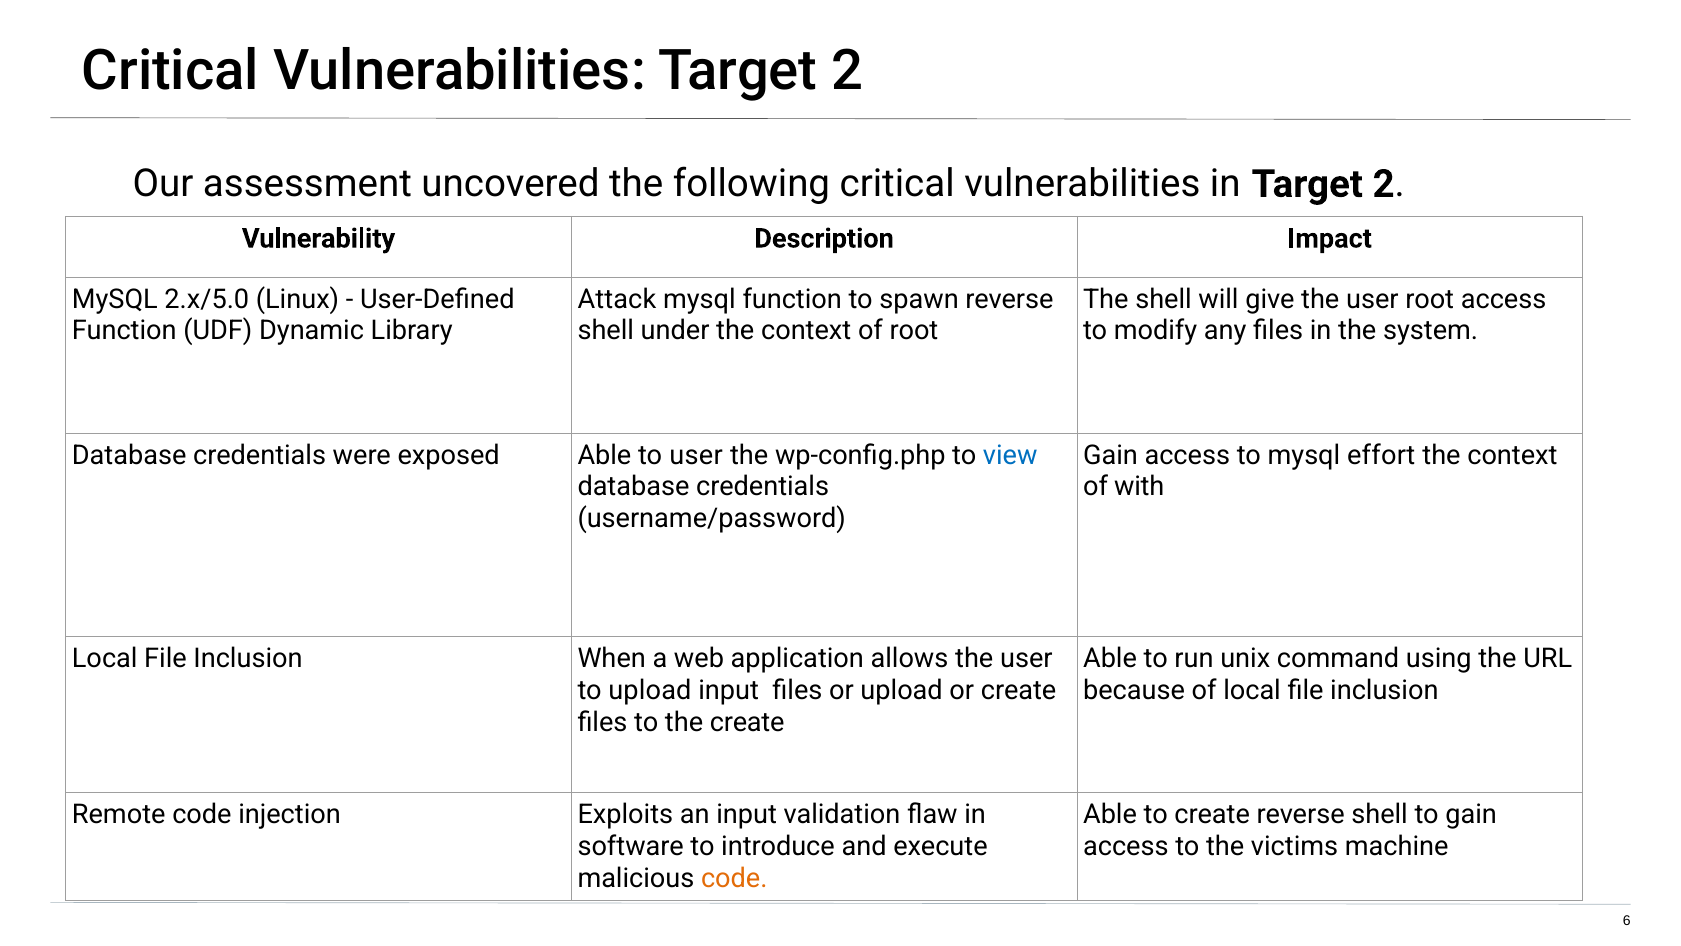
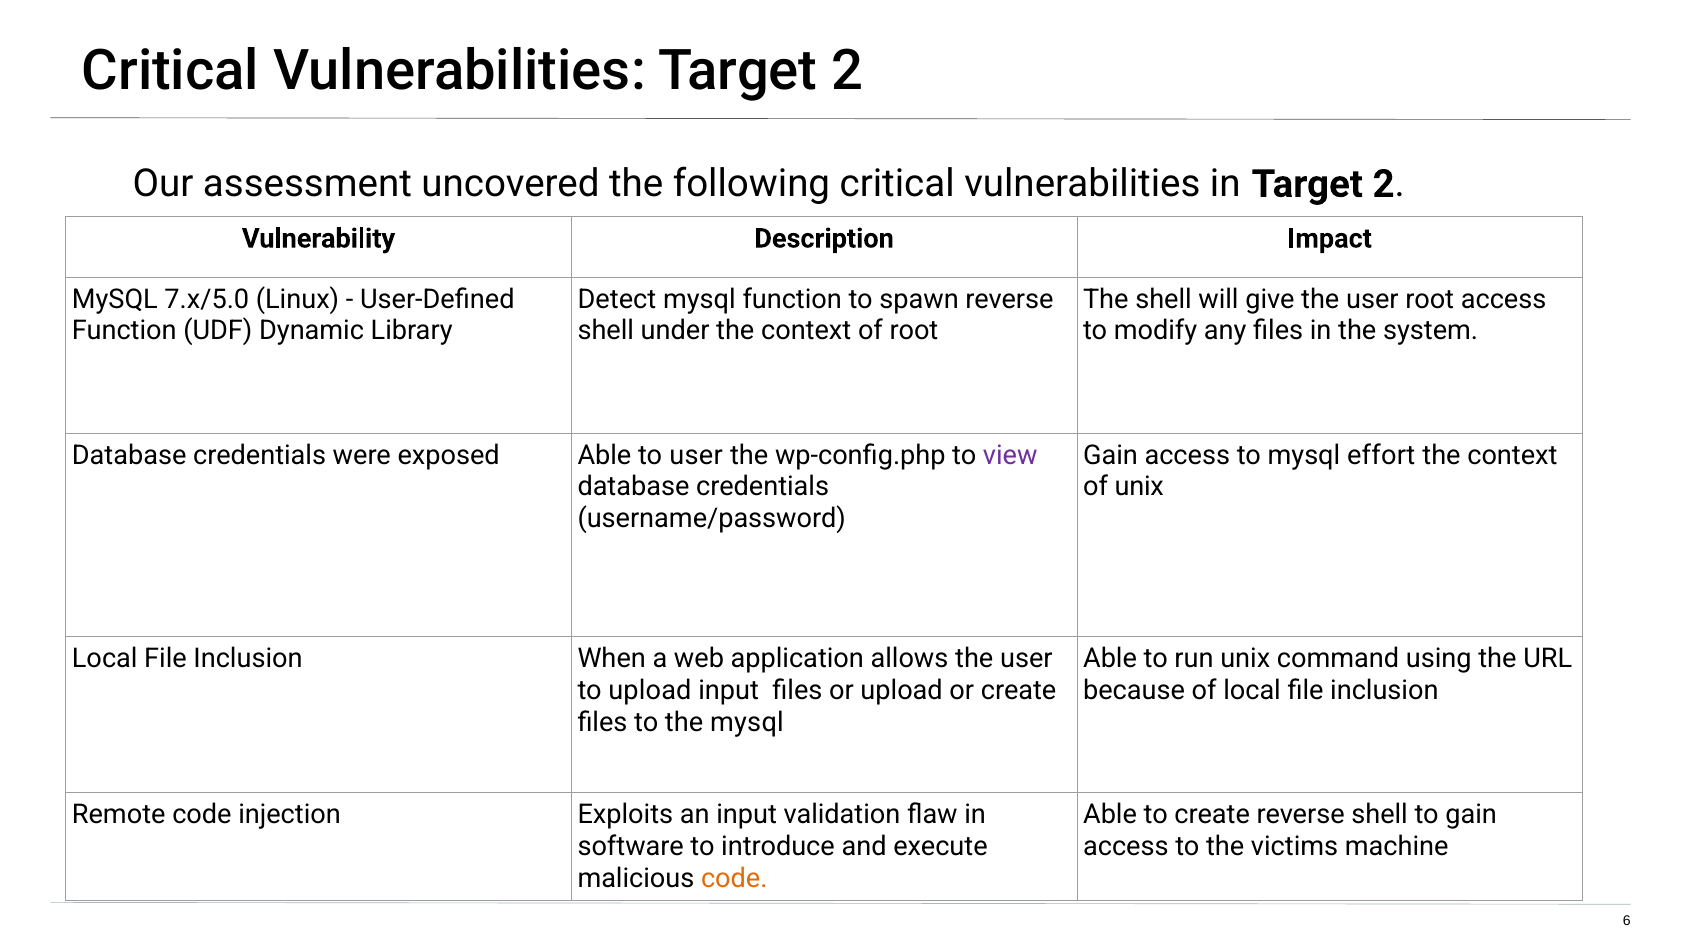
2.x/5.0: 2.x/5.0 -> 7.x/5.0
Attack: Attack -> Detect
view colour: blue -> purple
of with: with -> unix
the create: create -> mysql
